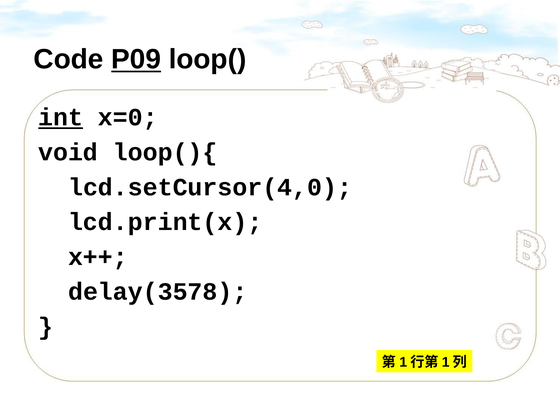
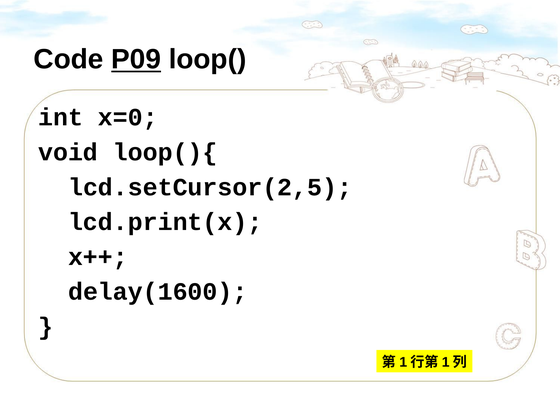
int underline: present -> none
lcd.setCursor(4,0: lcd.setCursor(4,0 -> lcd.setCursor(2,5
delay(3578: delay(3578 -> delay(1600
